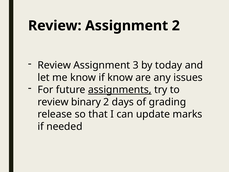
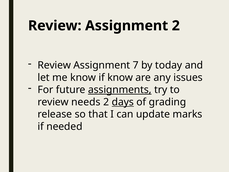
3: 3 -> 7
binary: binary -> needs
days underline: none -> present
